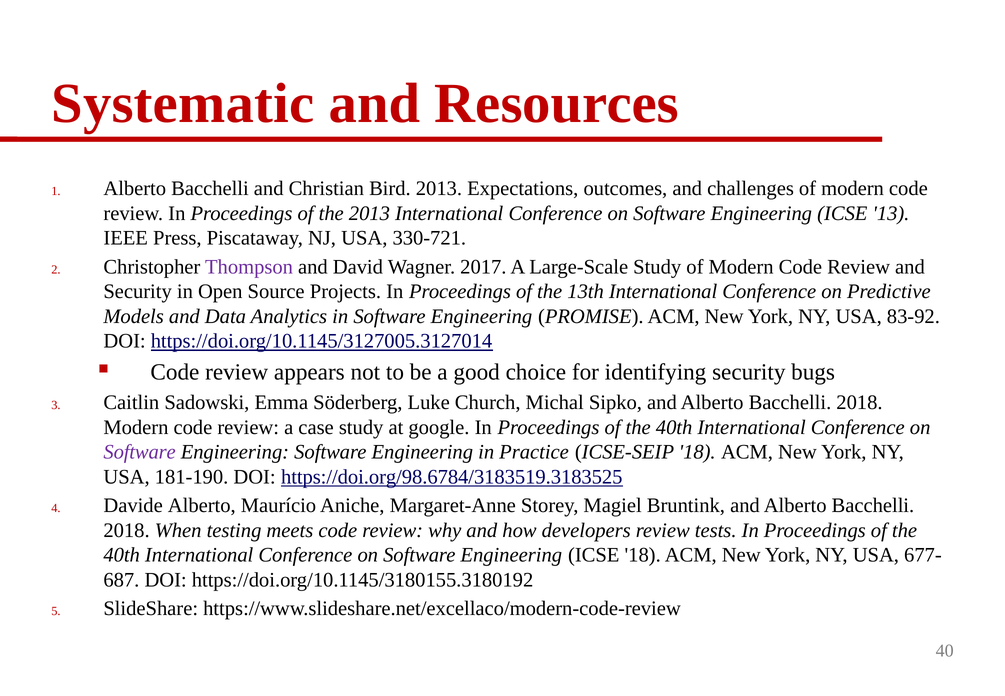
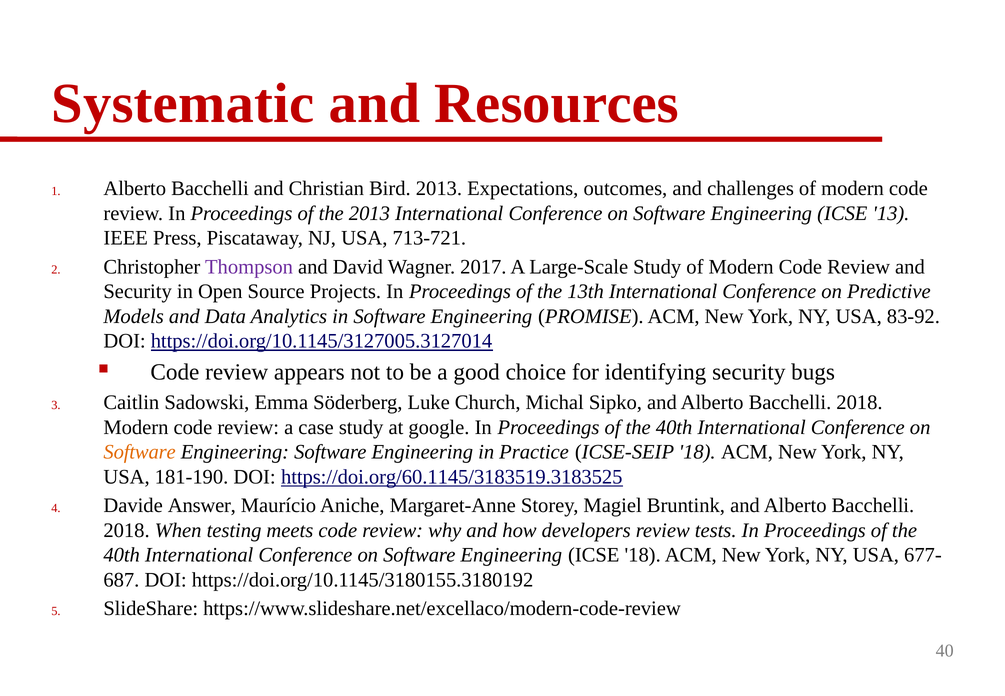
330-721: 330-721 -> 713-721
Software at (140, 452) colour: purple -> orange
https://doi.org/98.6784/3183519.3183525: https://doi.org/98.6784/3183519.3183525 -> https://doi.org/60.1145/3183519.3183525
Davide Alberto: Alberto -> Answer
